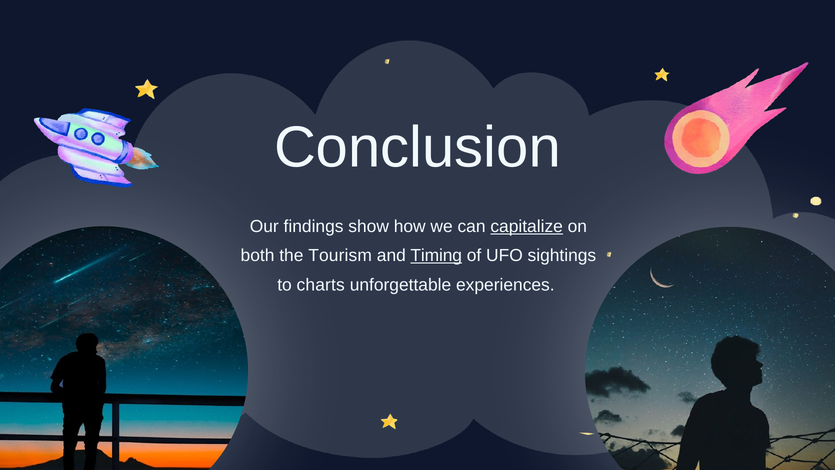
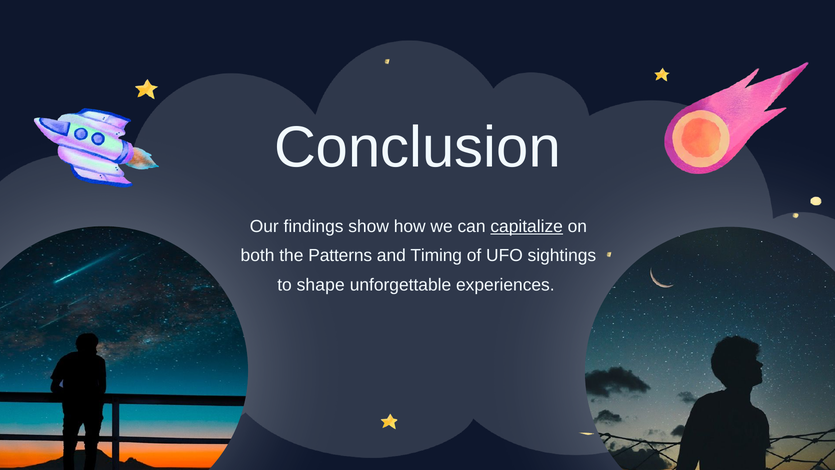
Tourism: Tourism -> Patterns
Timing underline: present -> none
charts: charts -> shape
